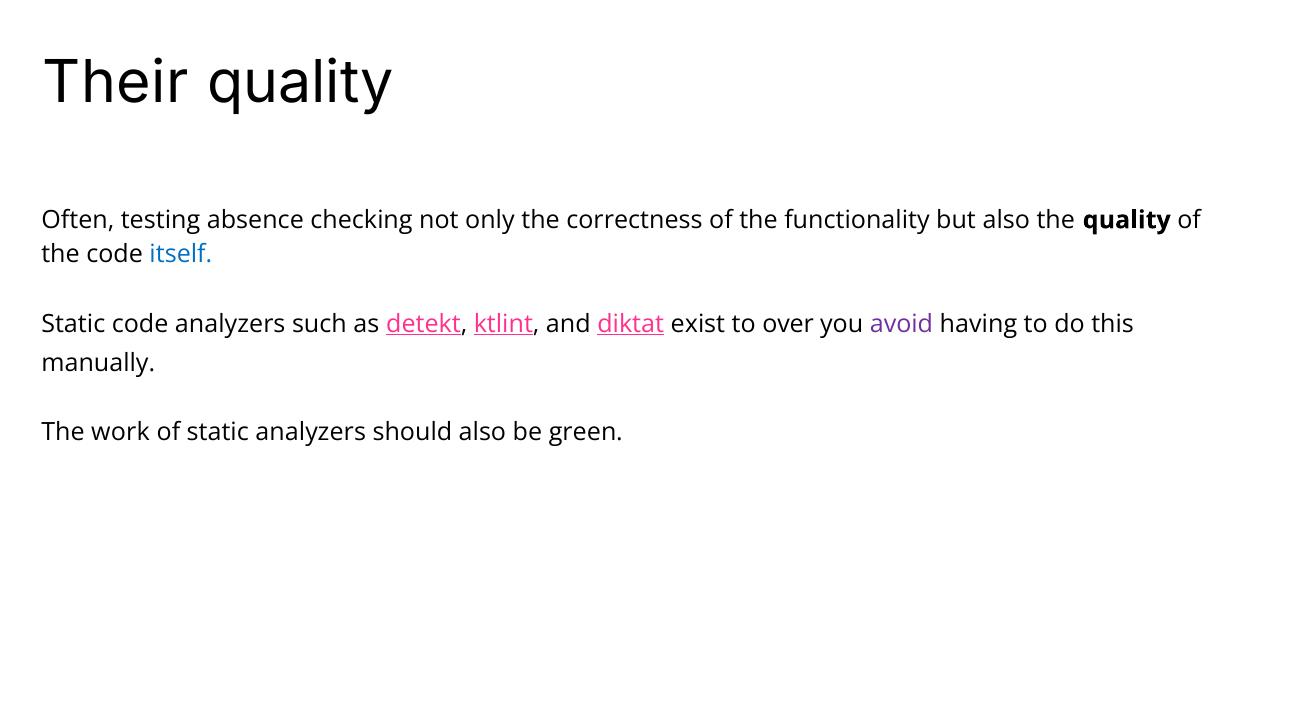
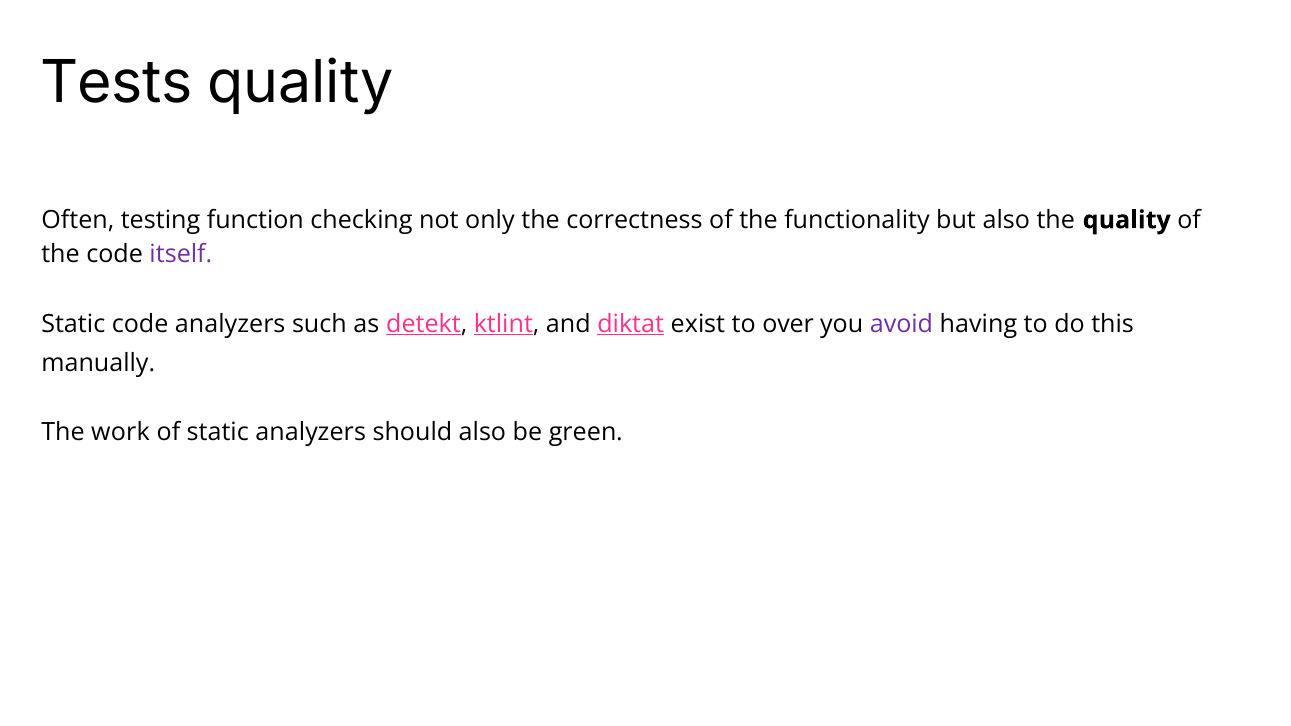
Their: Their -> Tests
absence: absence -> function
itself colour: blue -> purple
